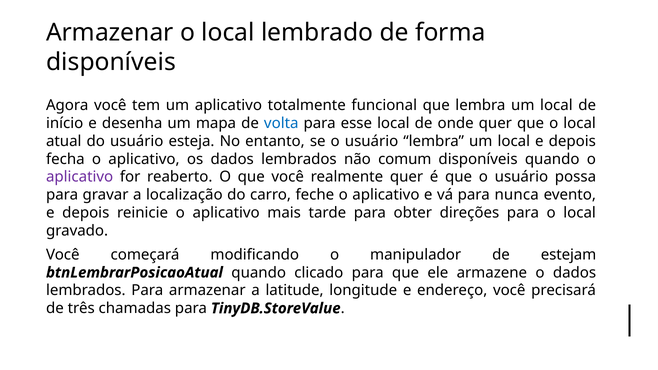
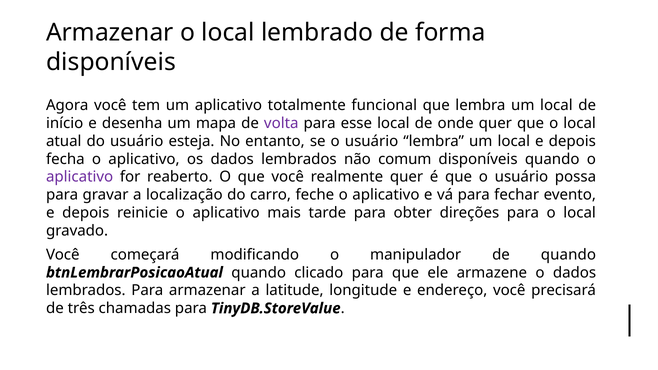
volta colour: blue -> purple
nunca: nunca -> fechar
de estejam: estejam -> quando
